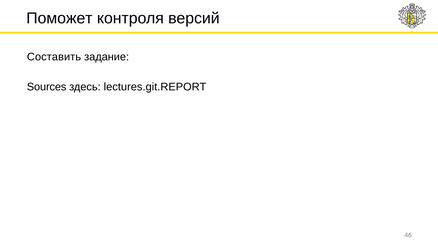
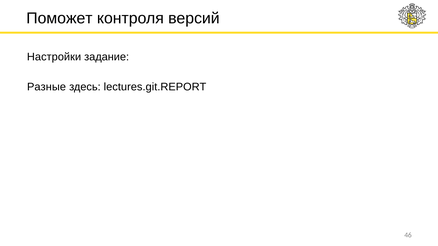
Составить: Составить -> Настройки
Sources: Sources -> Разные
